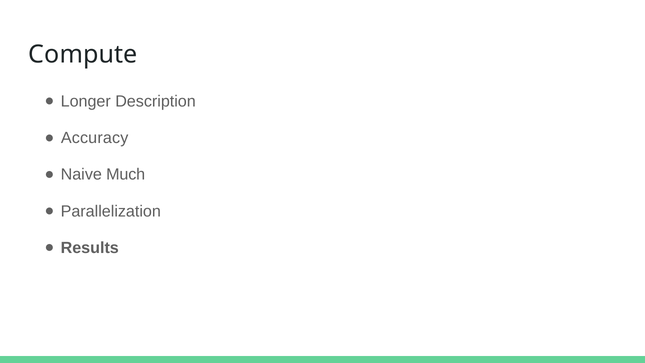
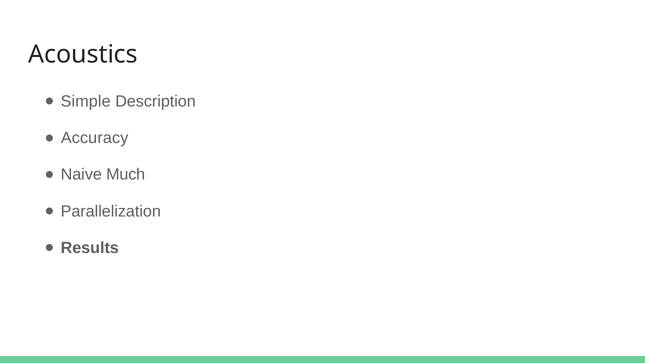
Compute: Compute -> Acoustics
Longer: Longer -> Simple
